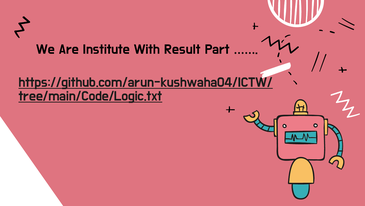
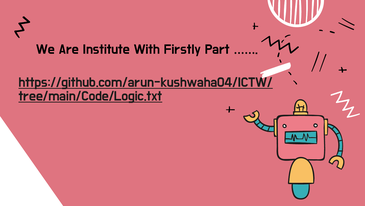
Result: Result -> Firstly
